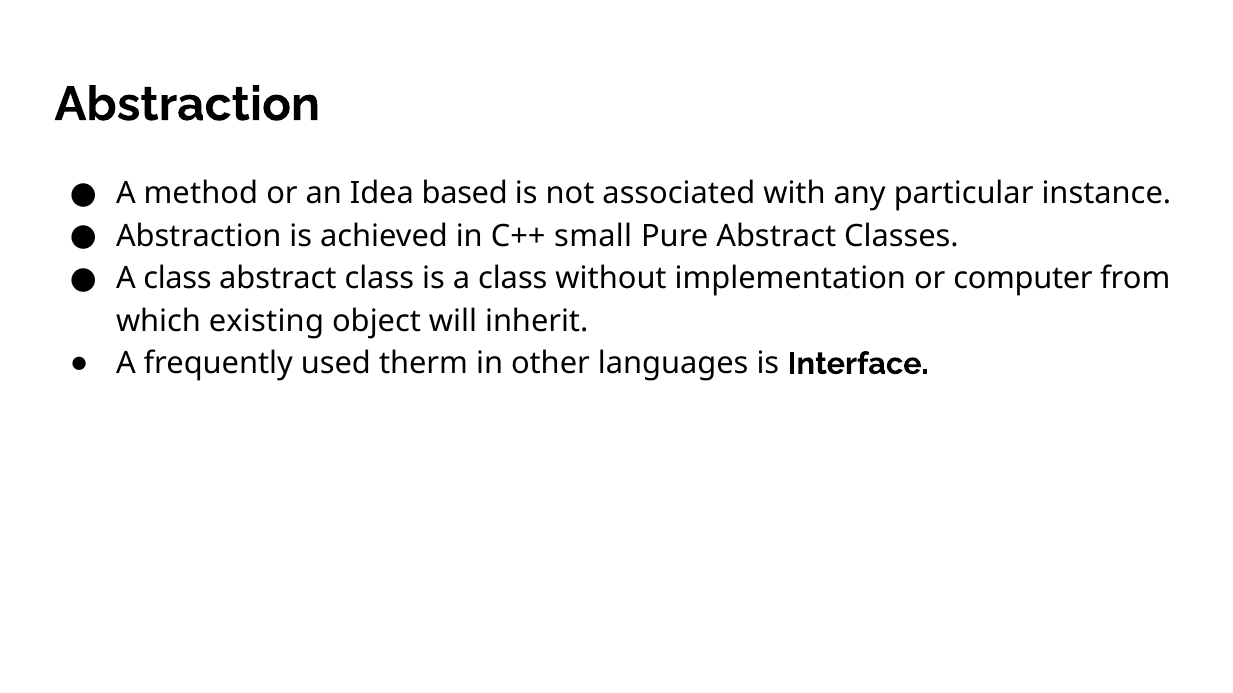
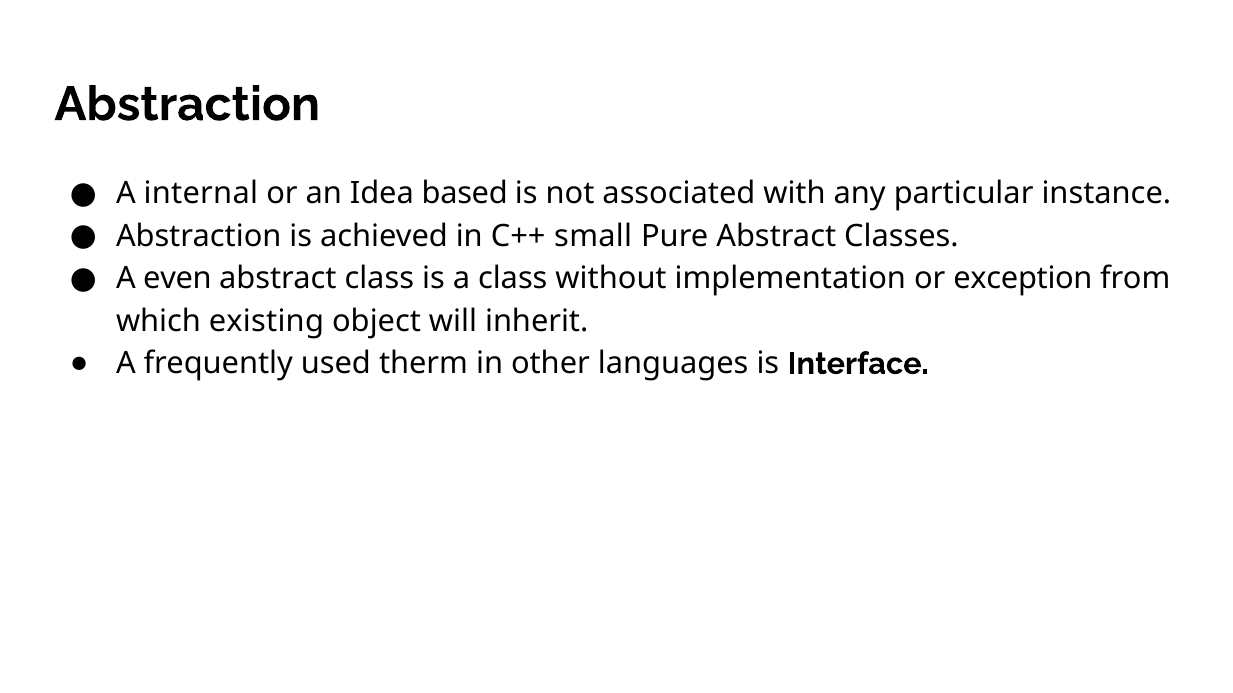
method: method -> internal
class at (177, 279): class -> even
computer: computer -> exception
